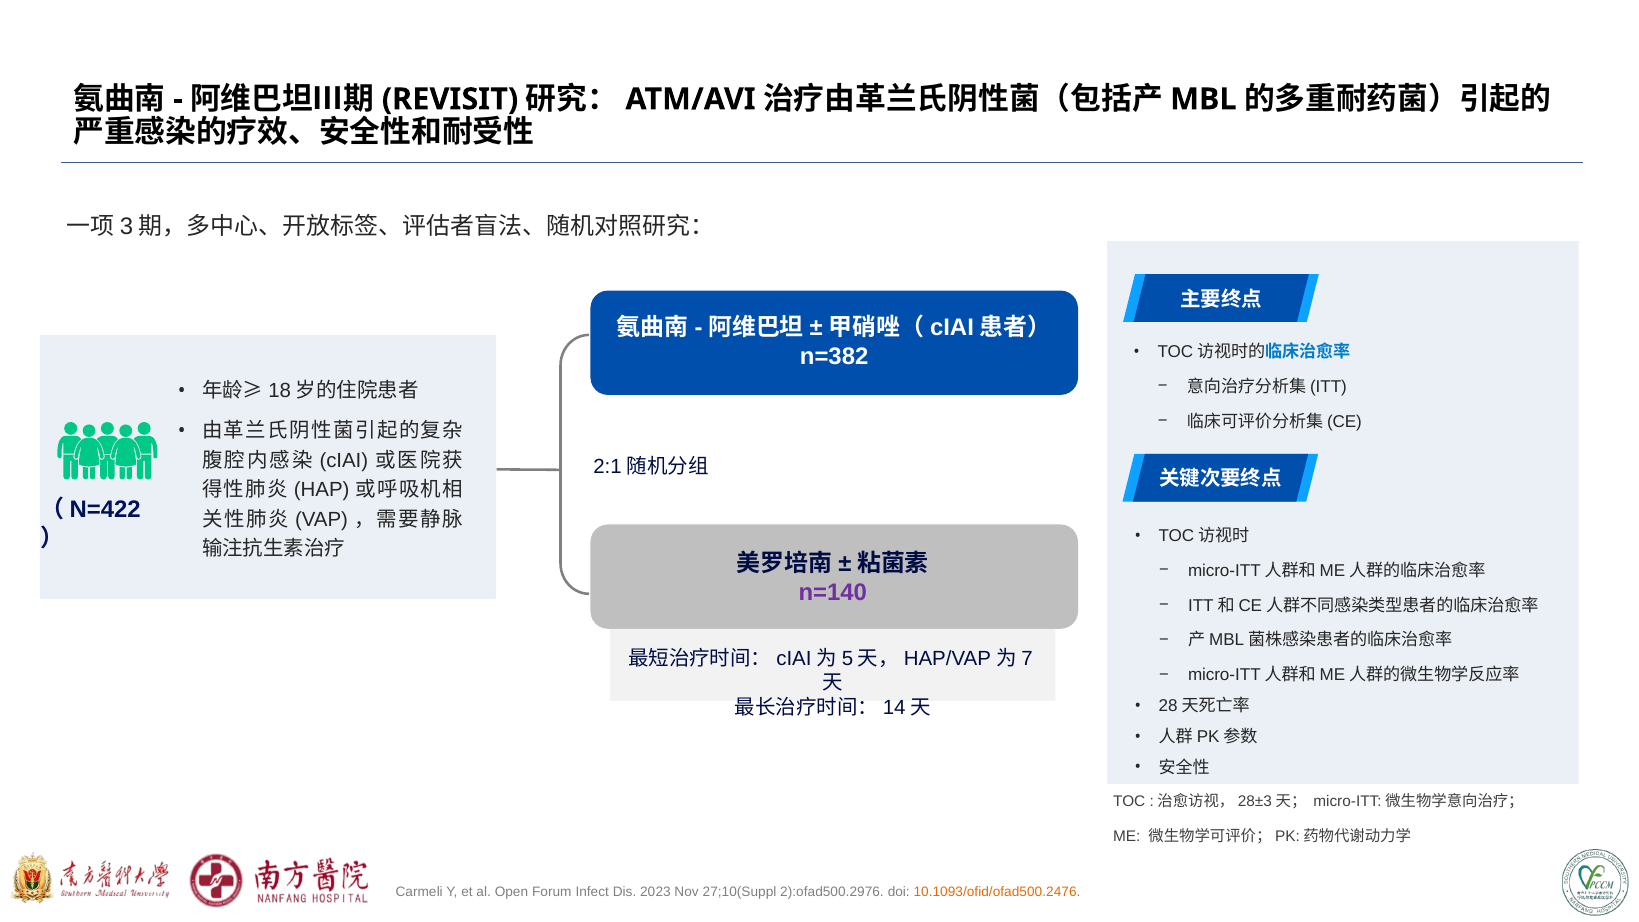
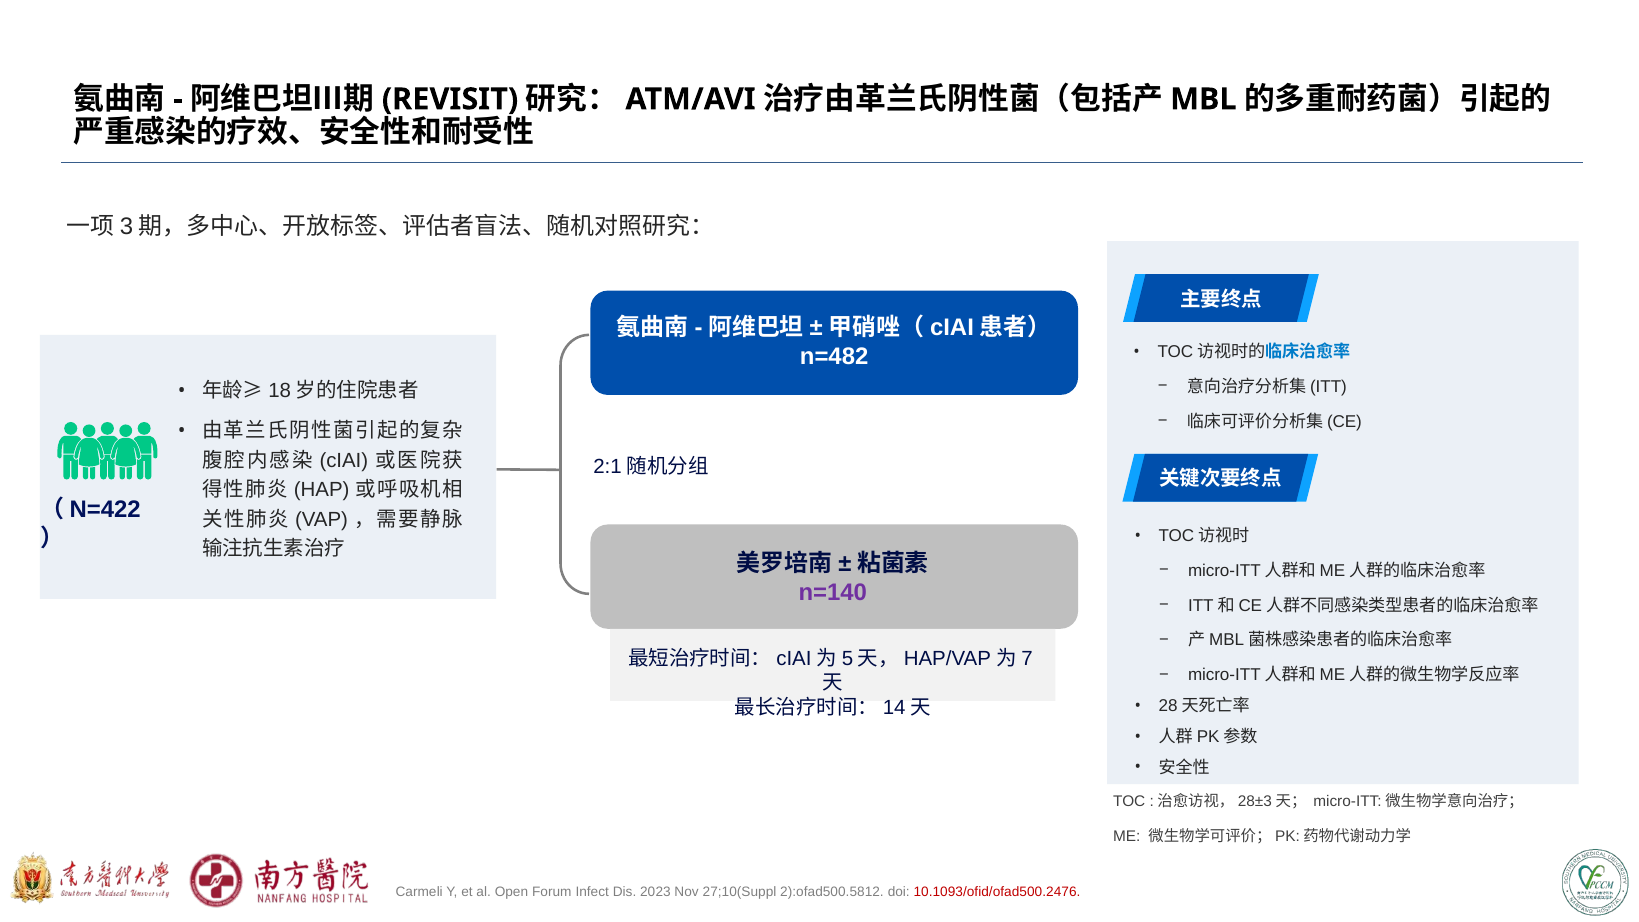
n=382: n=382 -> n=482
2):ofad500.2976: 2):ofad500.2976 -> 2):ofad500.5812
10.1093/ofid/ofad500.2476 colour: orange -> red
